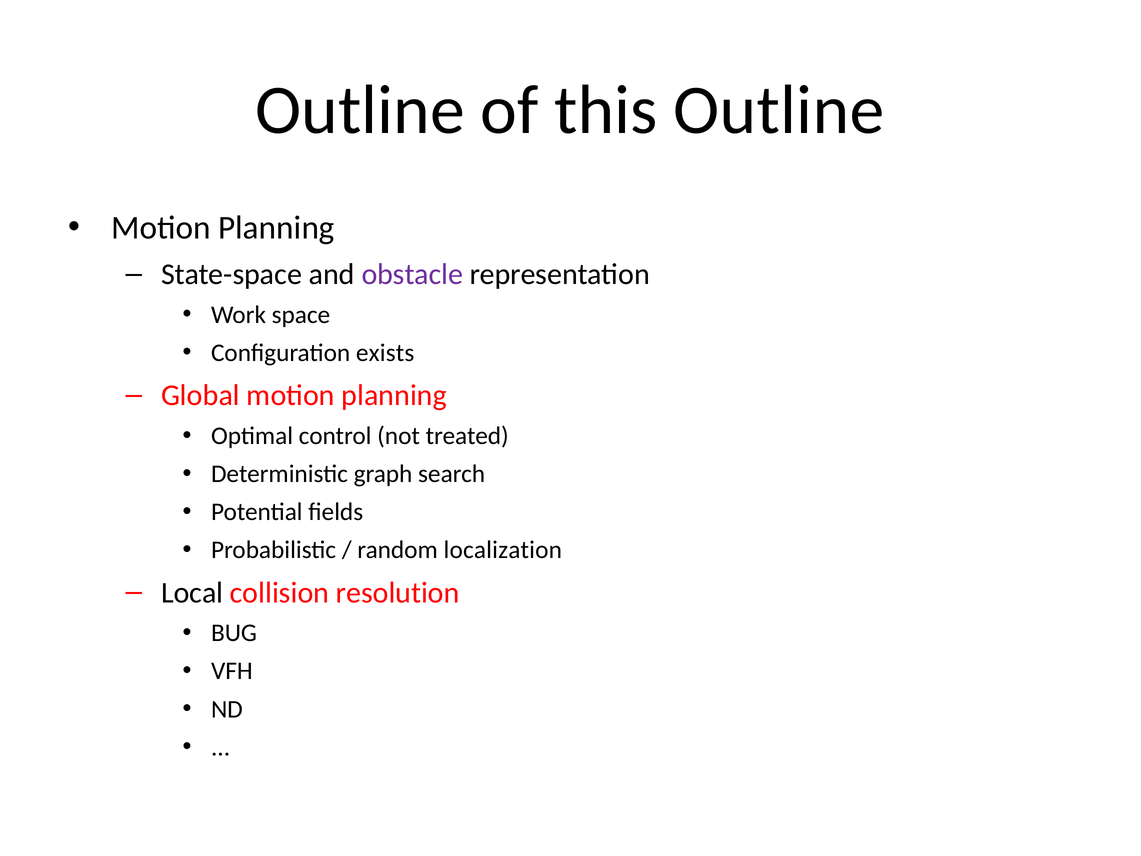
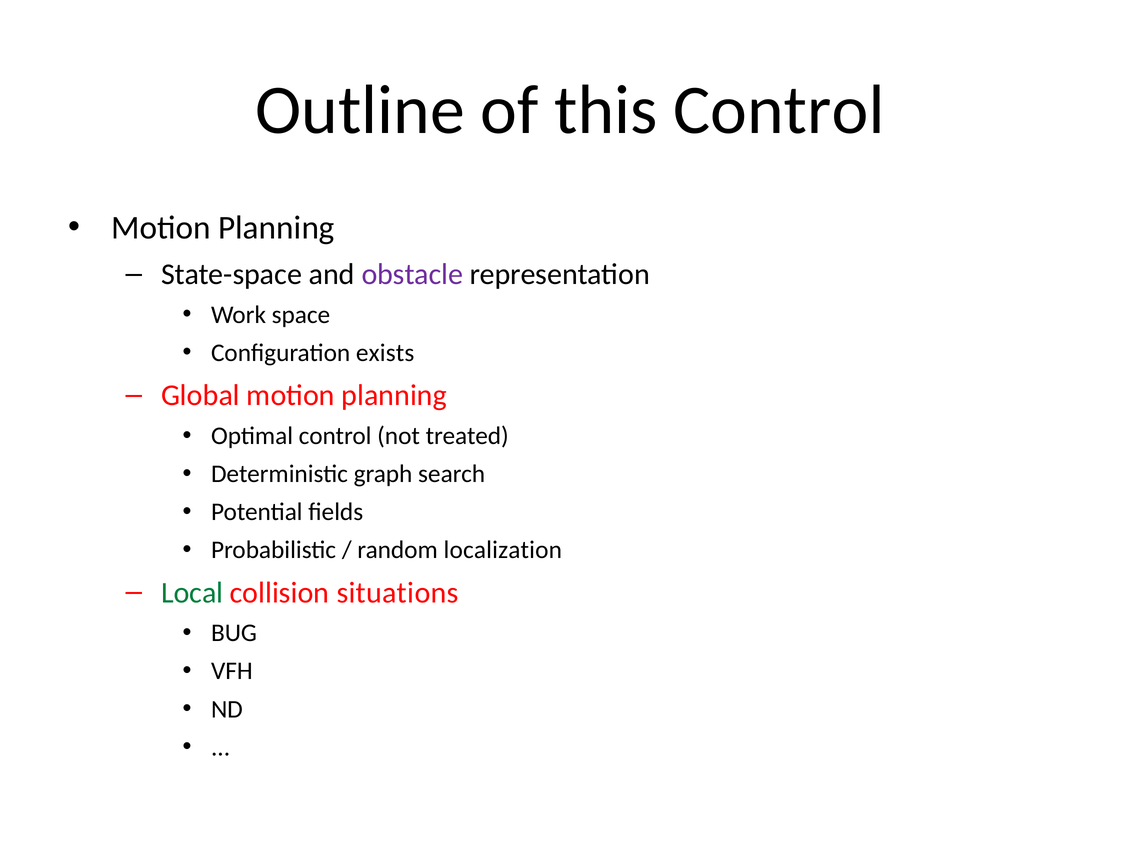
this Outline: Outline -> Control
Local colour: black -> green
resolution: resolution -> situations
